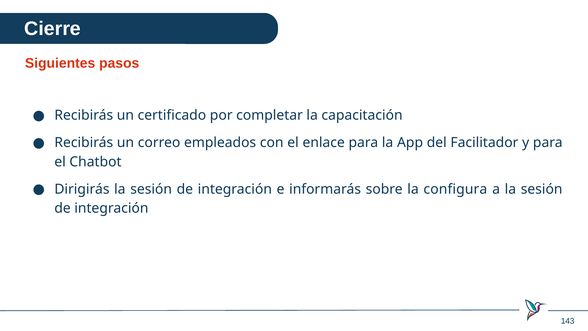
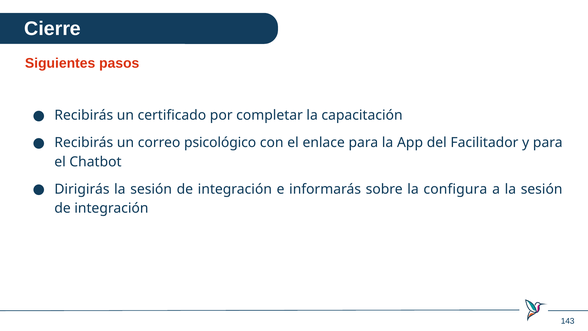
empleados: empleados -> psicológico
